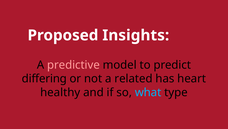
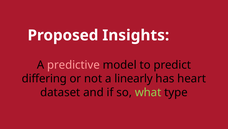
related: related -> linearly
healthy: healthy -> dataset
what colour: light blue -> light green
